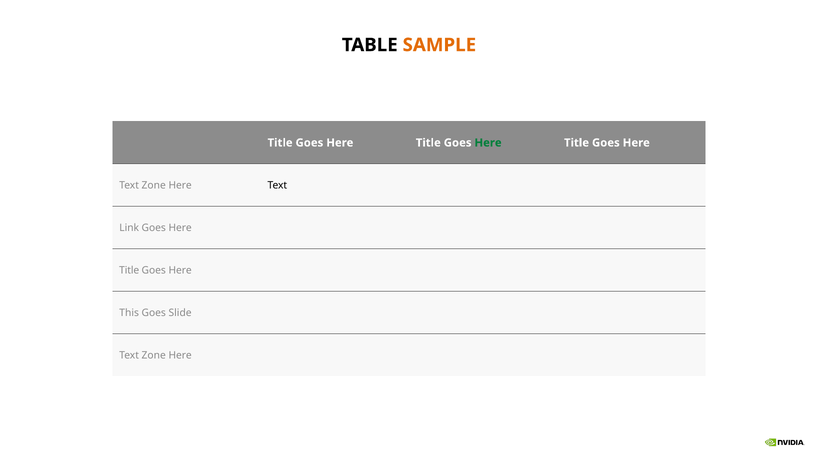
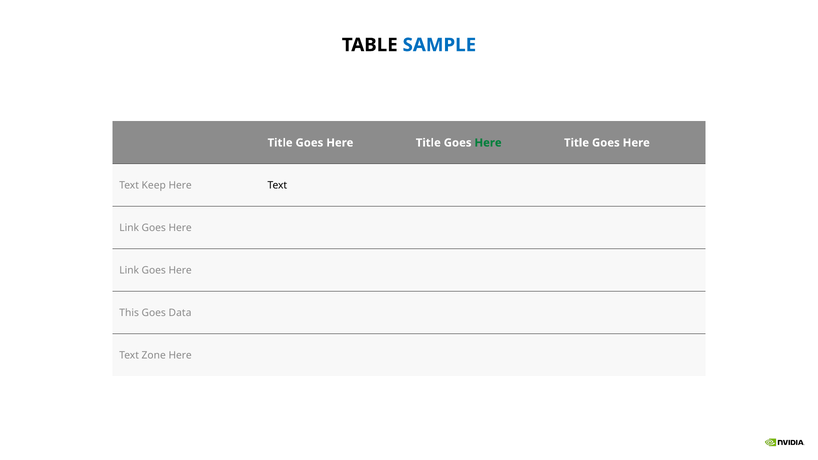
SAMPLE colour: orange -> blue
Zone at (154, 185): Zone -> Keep
Title at (129, 270): Title -> Link
Slide: Slide -> Data
